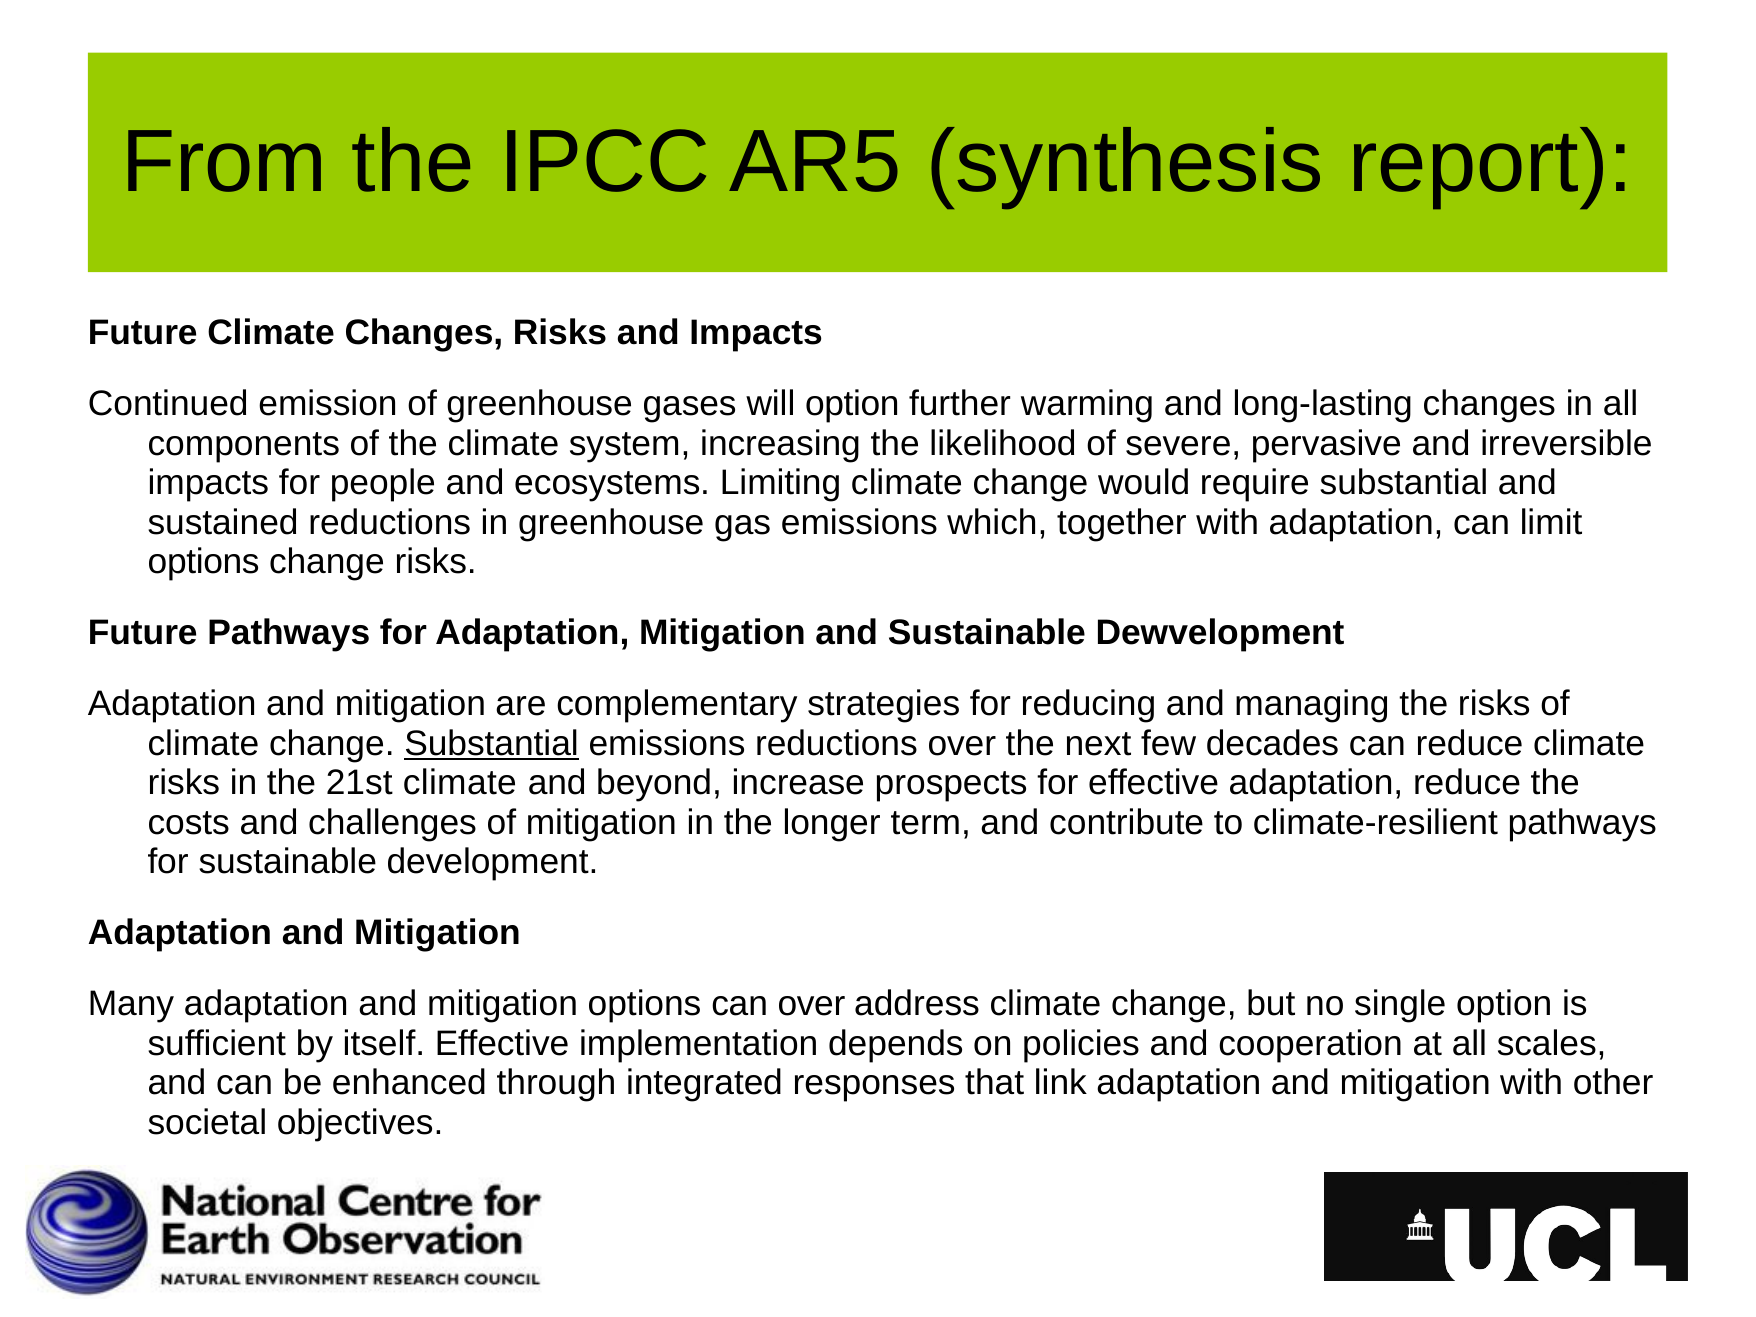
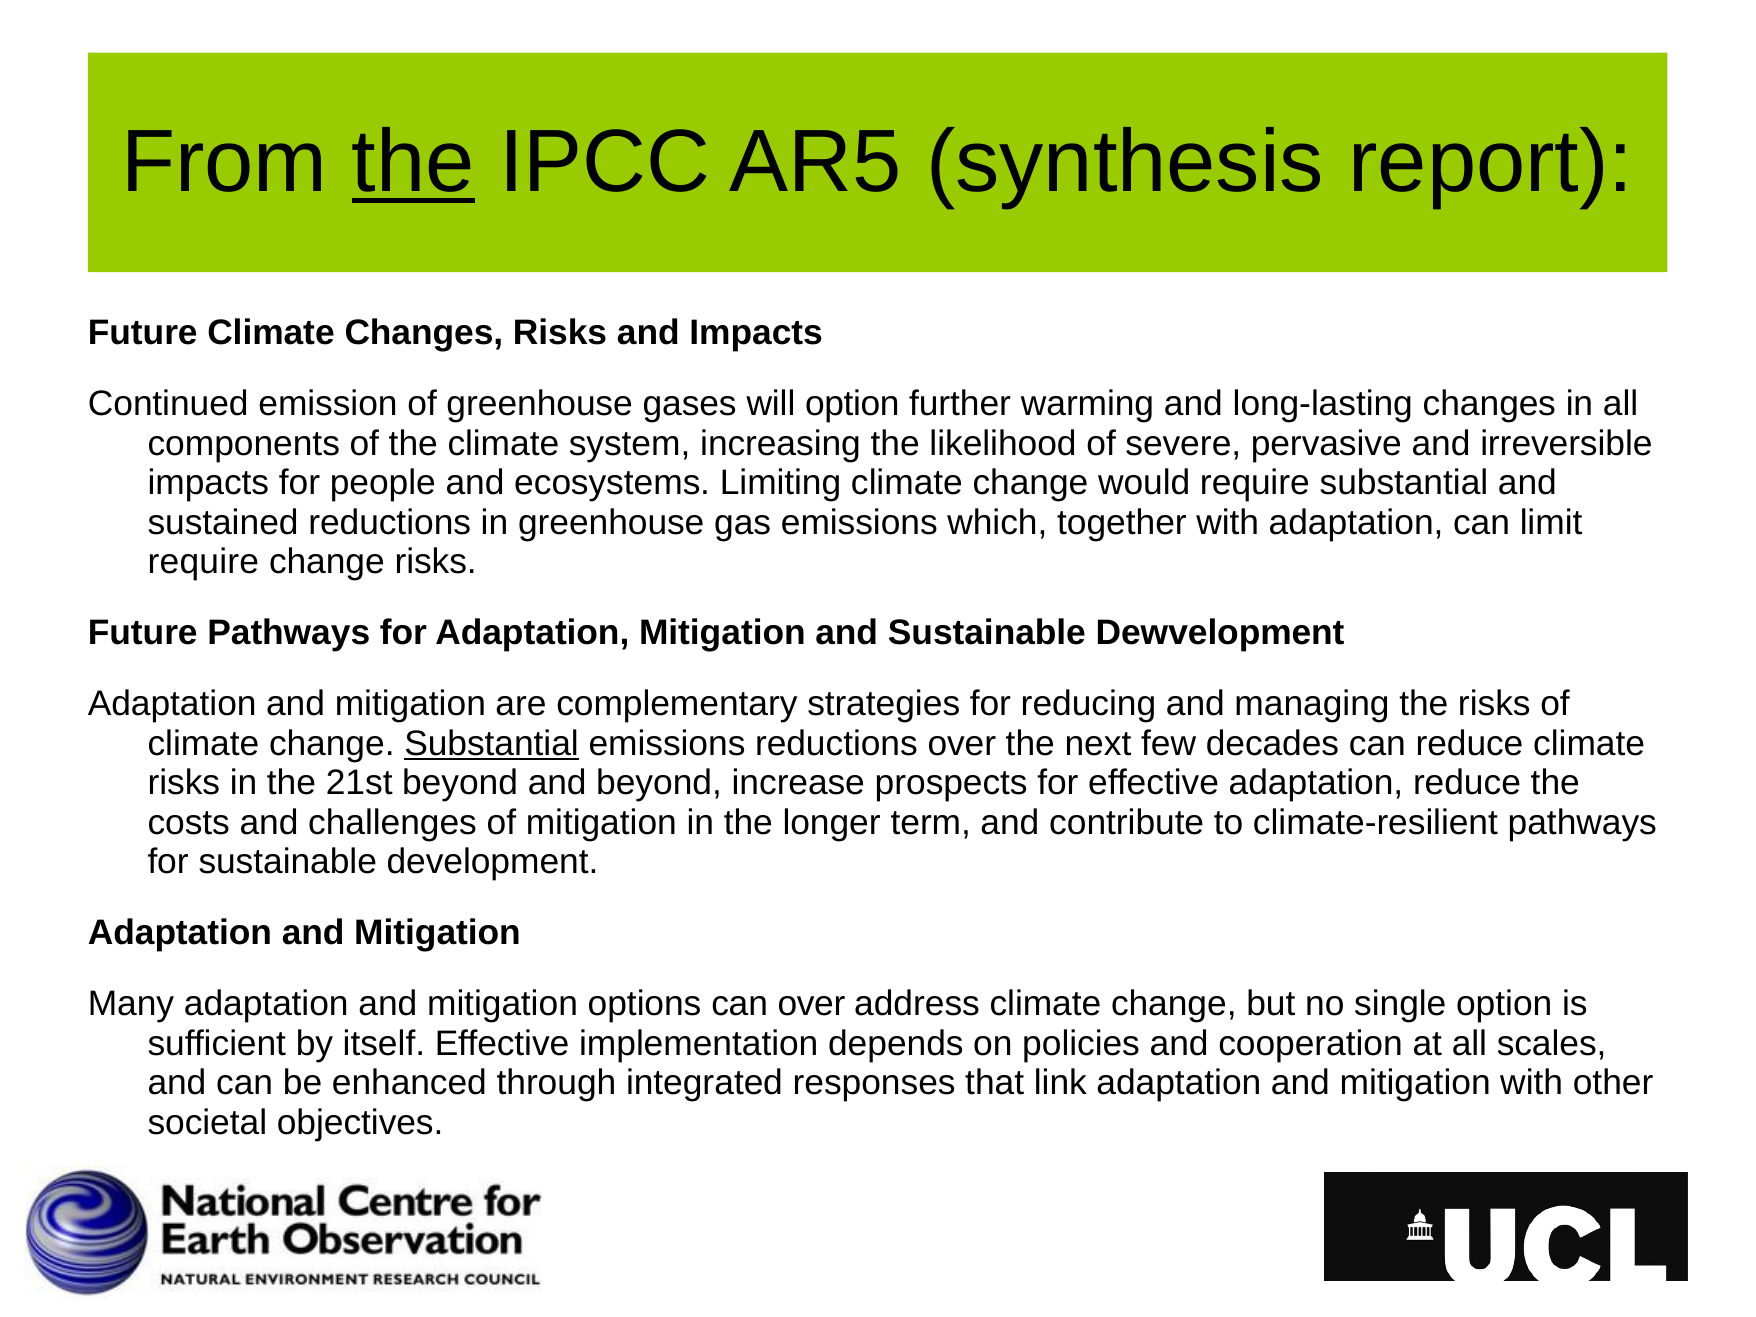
the at (413, 163) underline: none -> present
options at (204, 562): options -> require
21st climate: climate -> beyond
